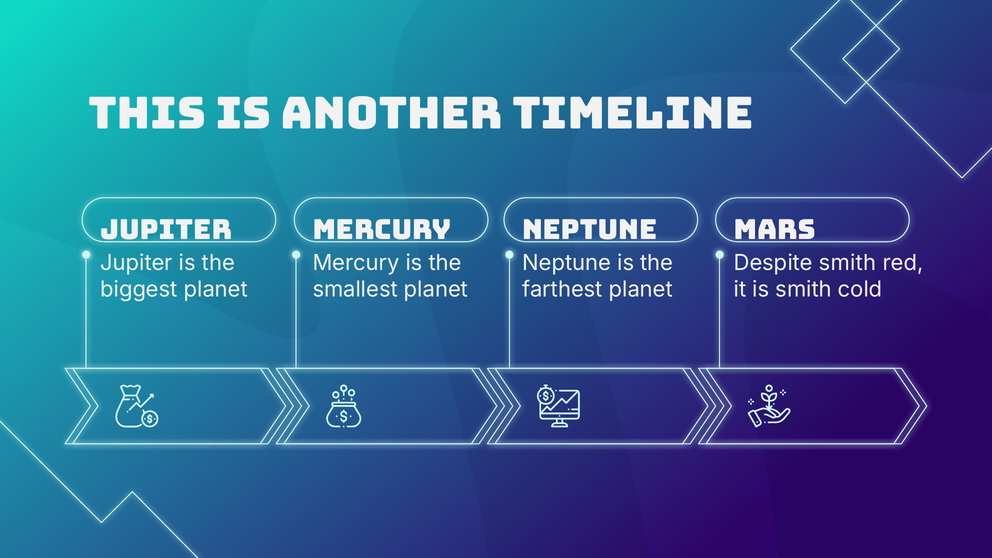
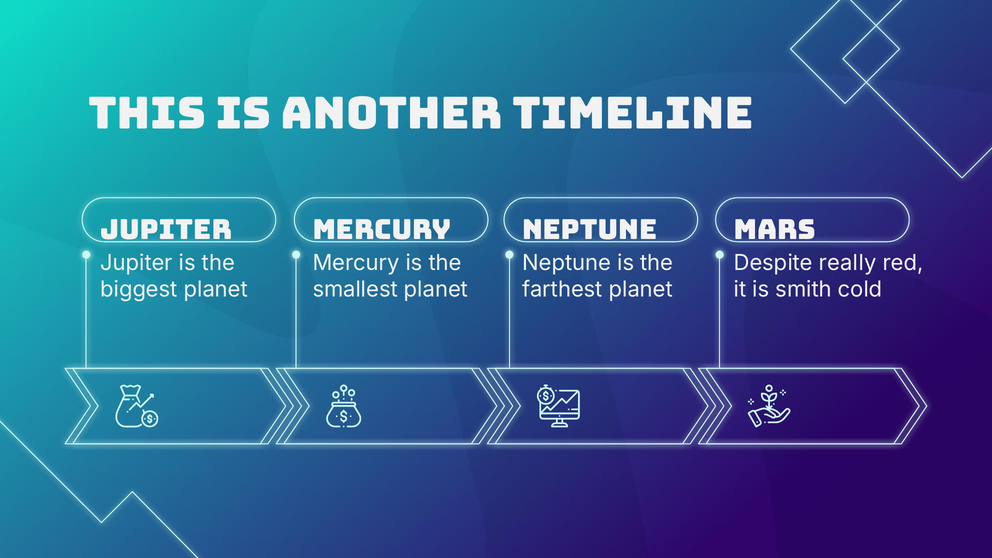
smith at (848, 263): smith -> really
